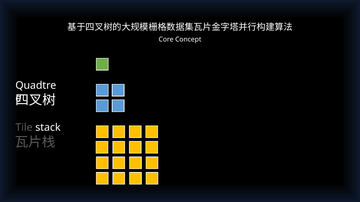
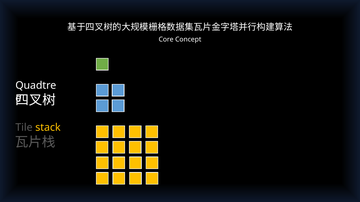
stack colour: white -> yellow
